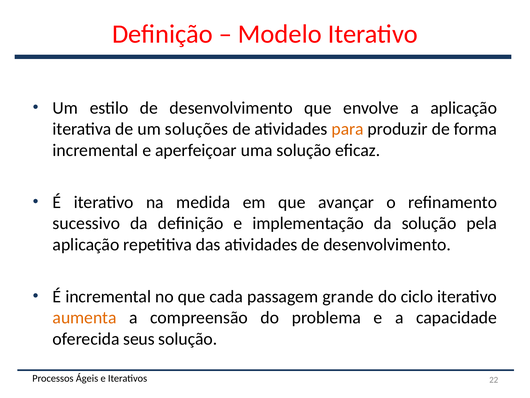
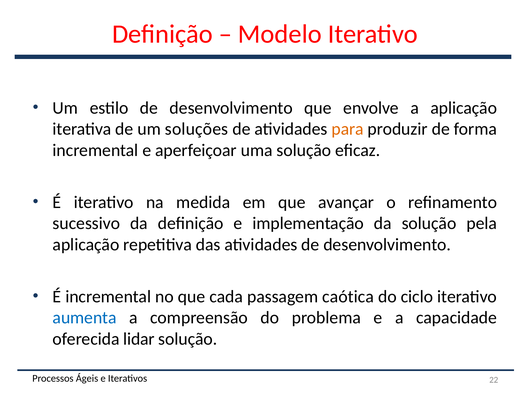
grande: grande -> caótica
aumenta colour: orange -> blue
seus: seus -> lidar
